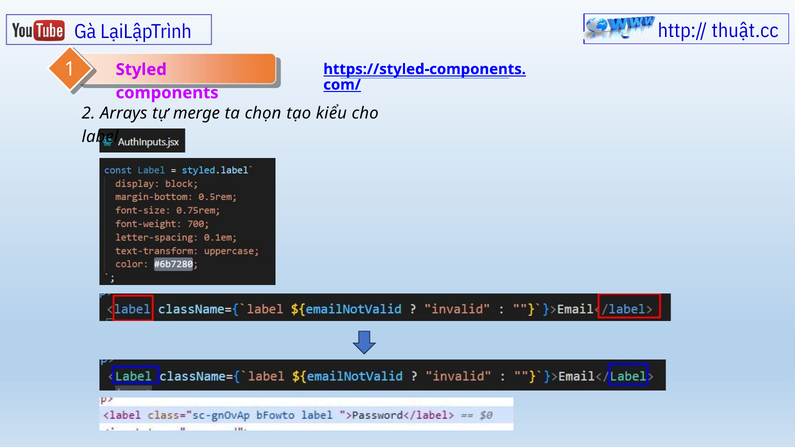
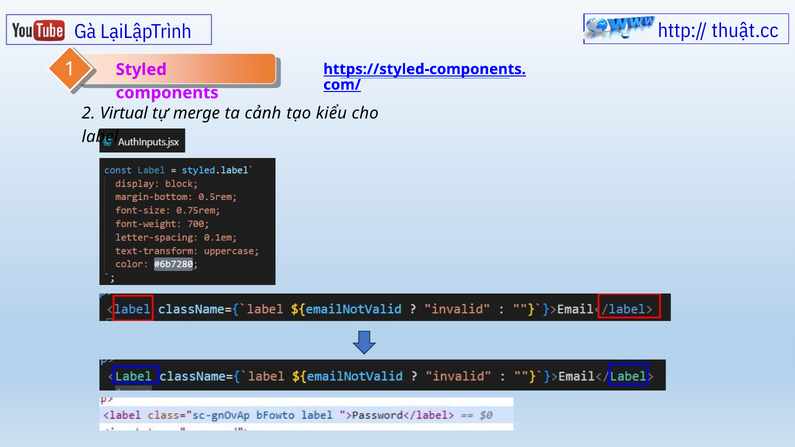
Arrays: Arrays -> Virtual
chọn: chọn -> cảnh
